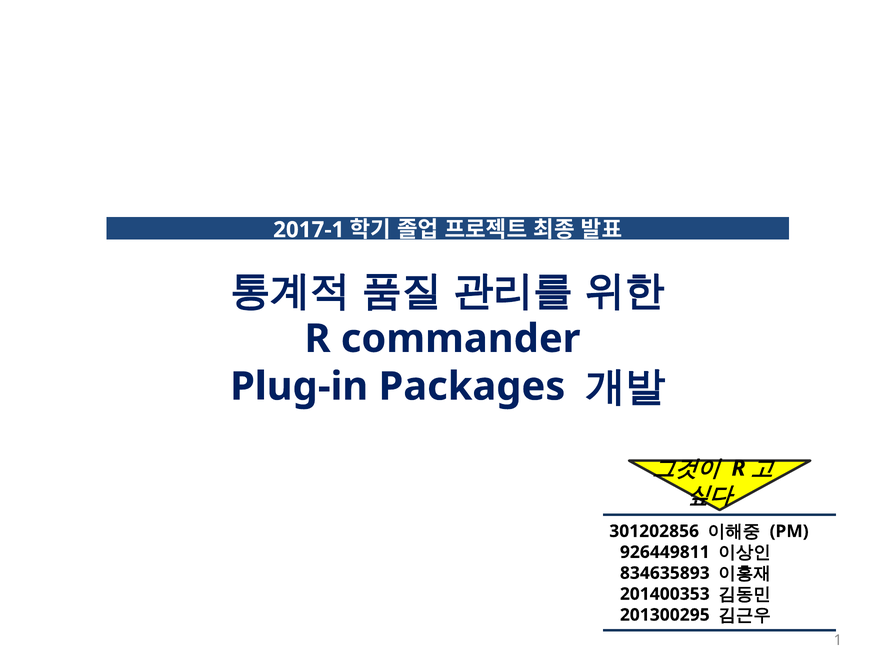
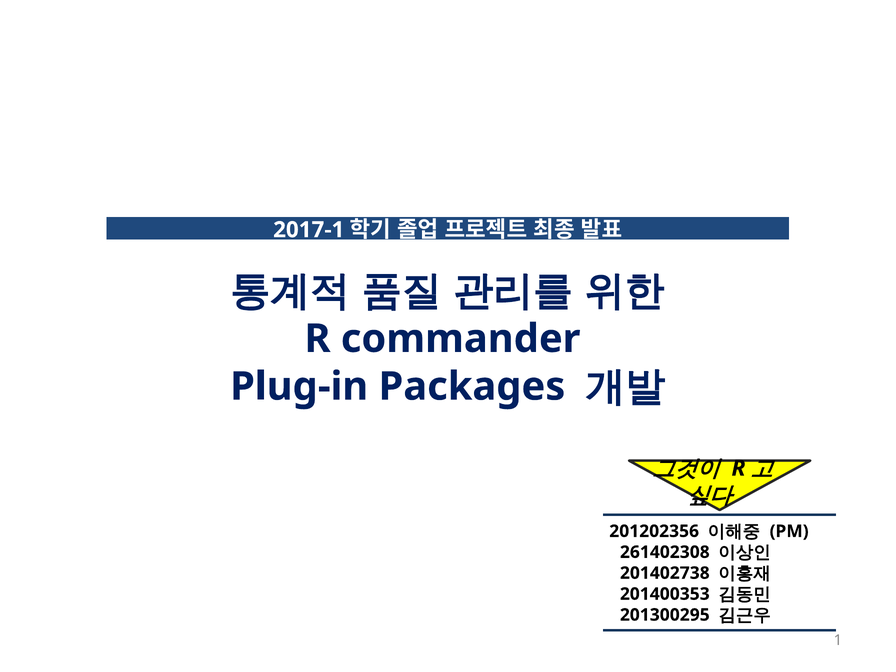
301202856: 301202856 -> 201202356
926449811: 926449811 -> 261402308
834635893: 834635893 -> 201402738
